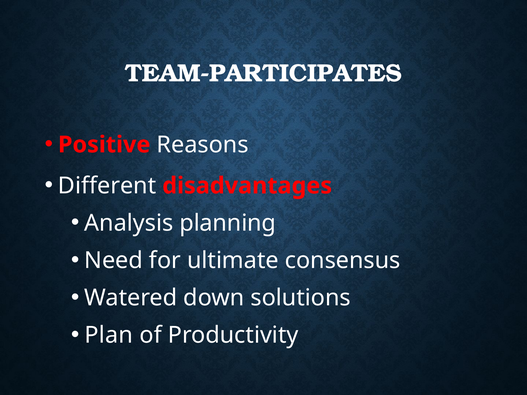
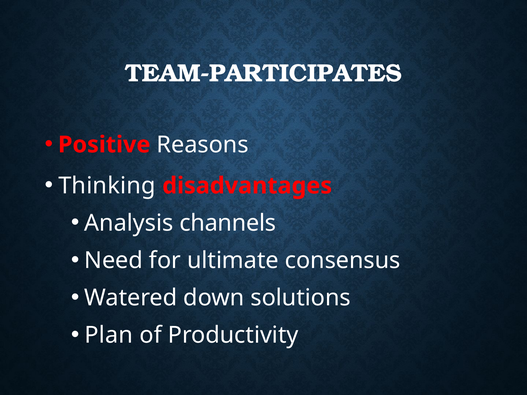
Different: Different -> Thinking
planning: planning -> channels
